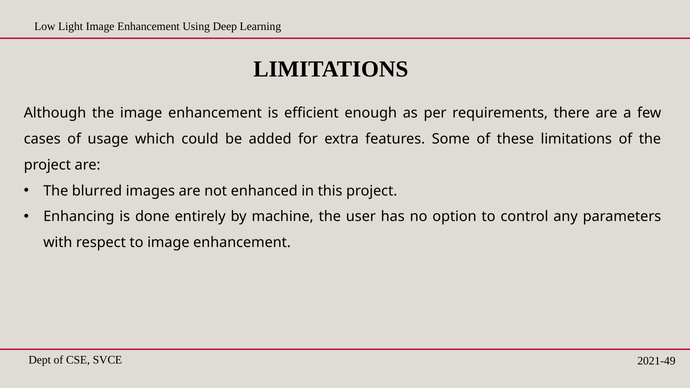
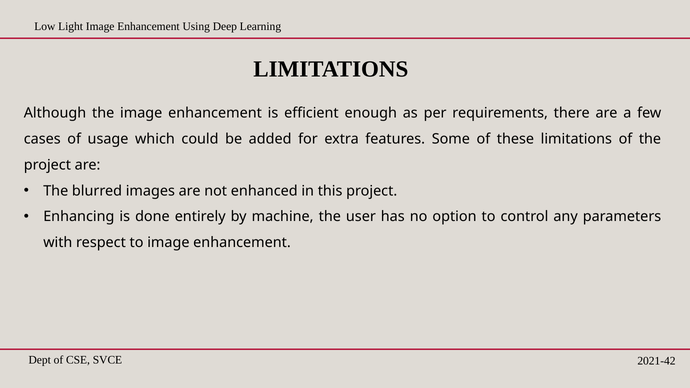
2021-49: 2021-49 -> 2021-42
